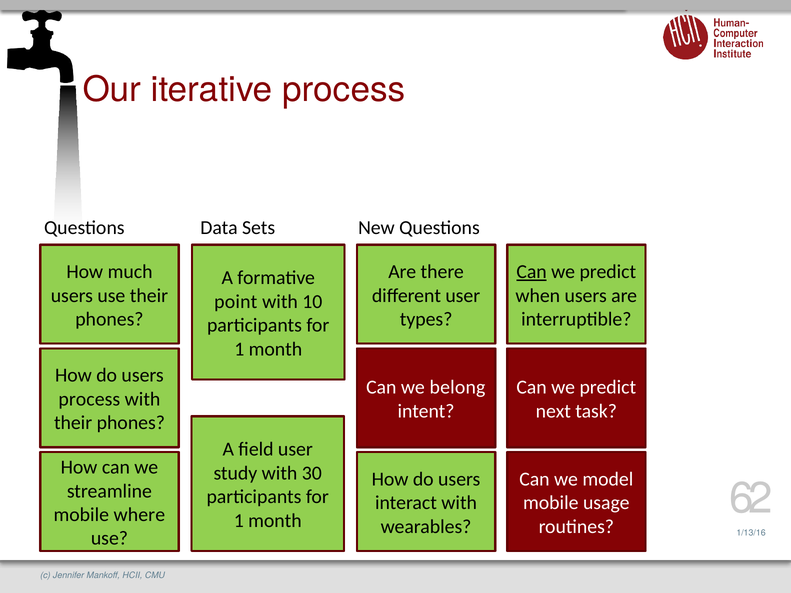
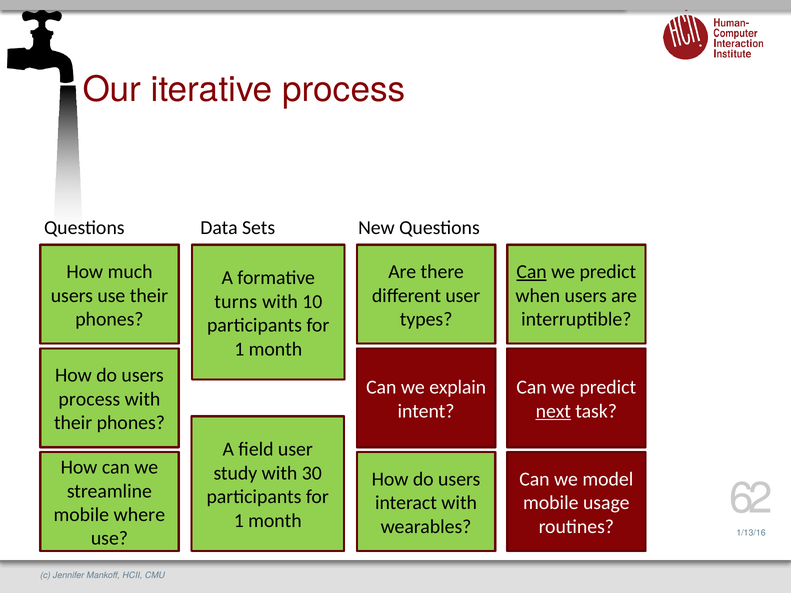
point: point -> turns
belong: belong -> explain
next underline: none -> present
